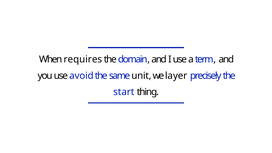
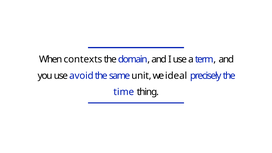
requires: requires -> contexts
layer: layer -> ideal
start: start -> time
